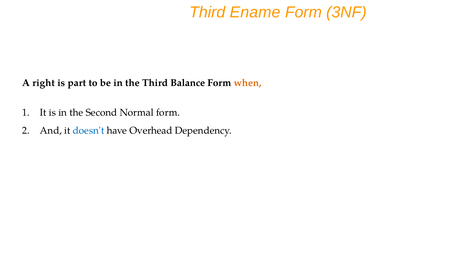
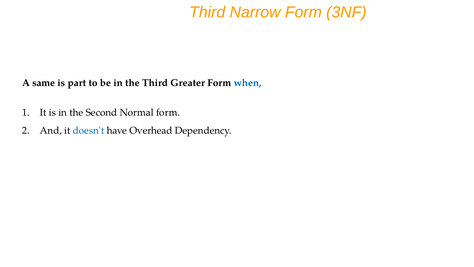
Ename: Ename -> Narrow
right: right -> same
Balance: Balance -> Greater
when colour: orange -> blue
